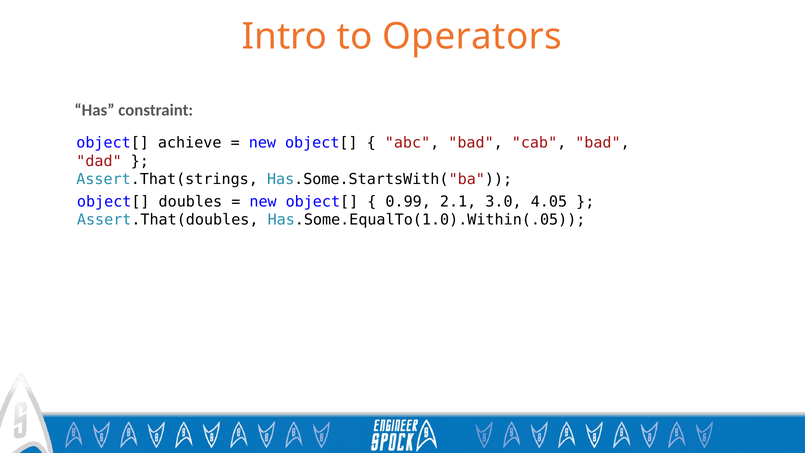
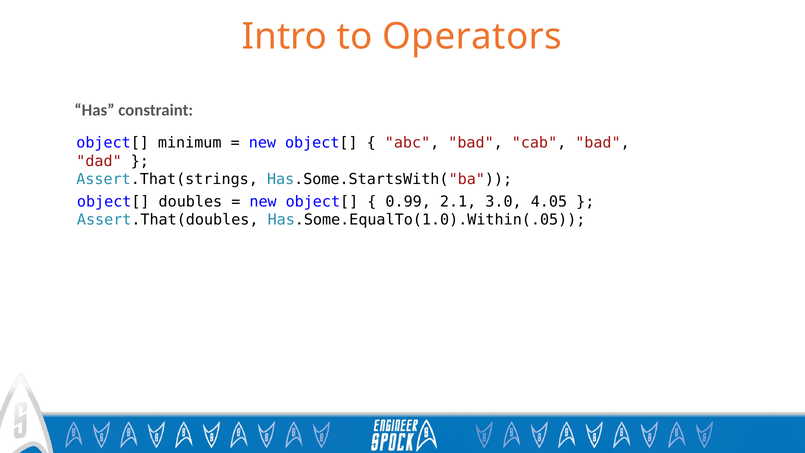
achieve: achieve -> minimum
